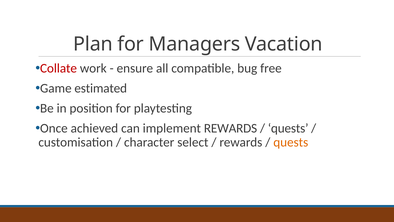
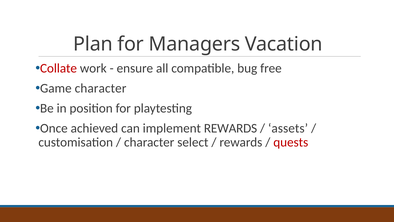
Game estimated: estimated -> character
quests at (288, 128): quests -> assets
quests at (291, 142) colour: orange -> red
